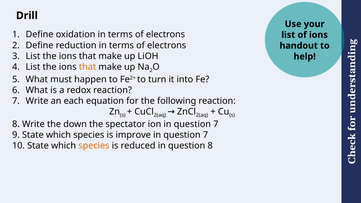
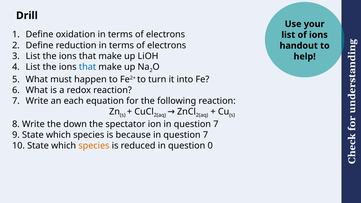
that at (88, 67) colour: orange -> blue
improve: improve -> because
question 8: 8 -> 0
